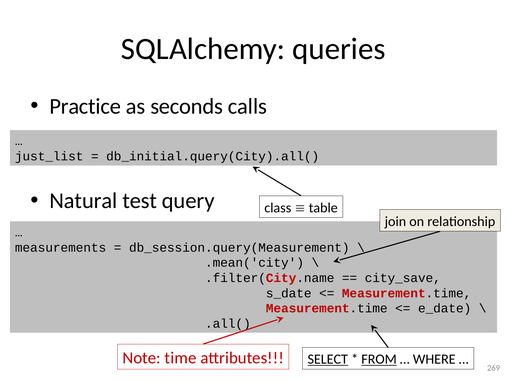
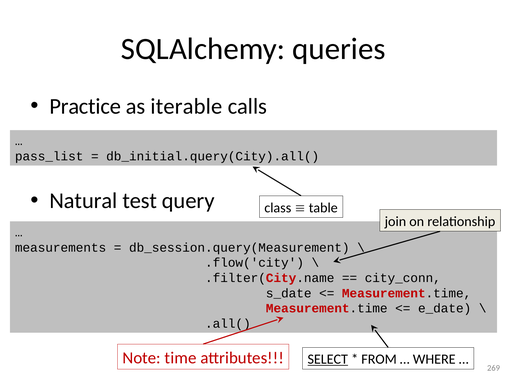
seconds: seconds -> iterable
just_list: just_list -> pass_list
.mean('city: .mean('city -> .flow('city
city_save: city_save -> city_conn
FROM underline: present -> none
